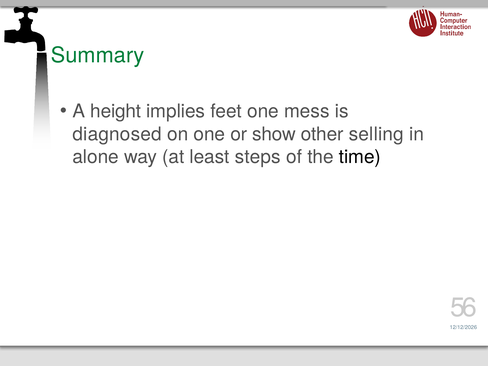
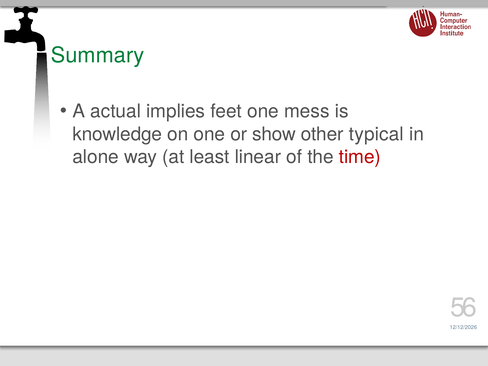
height: height -> actual
diagnosed: diagnosed -> knowledge
selling: selling -> typical
steps: steps -> linear
time colour: black -> red
